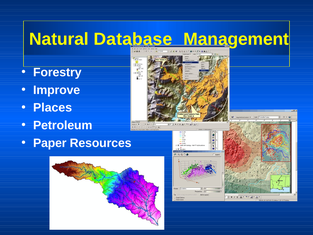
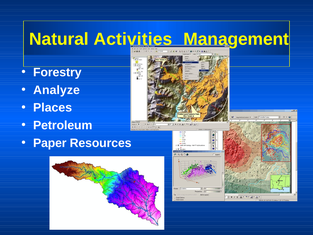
Database: Database -> Activities
Improve: Improve -> Analyze
